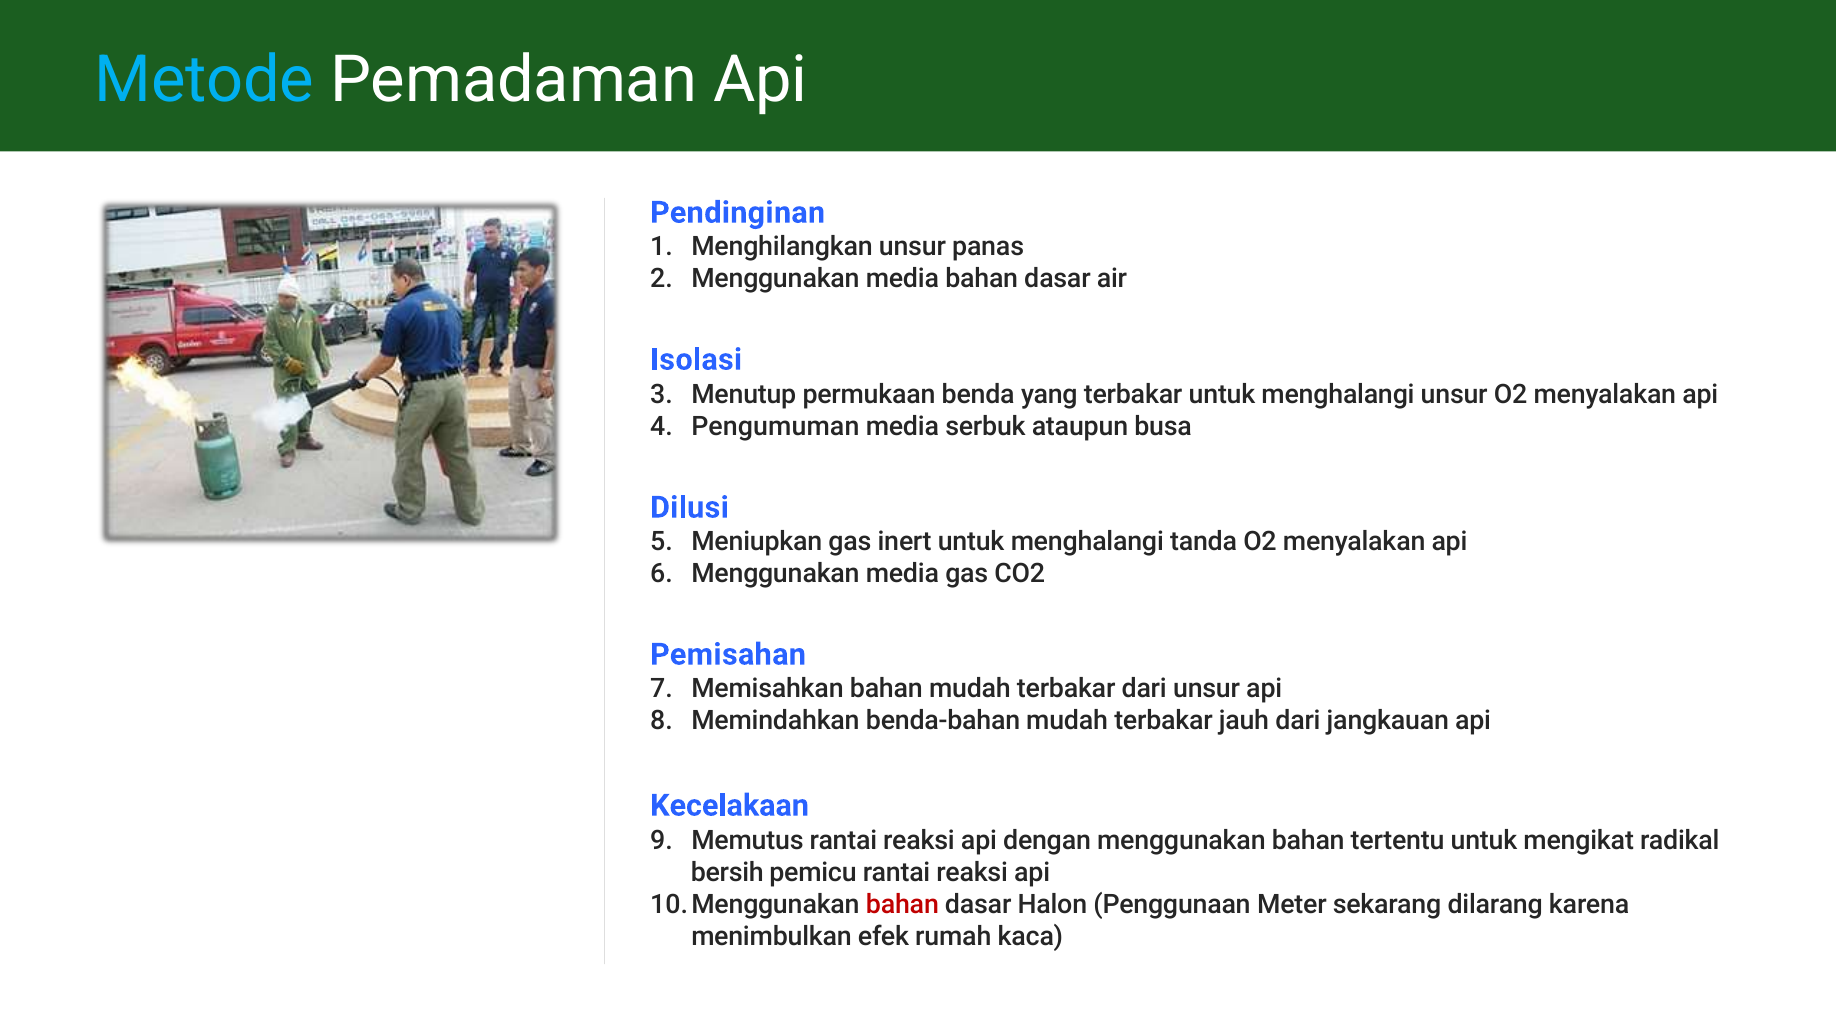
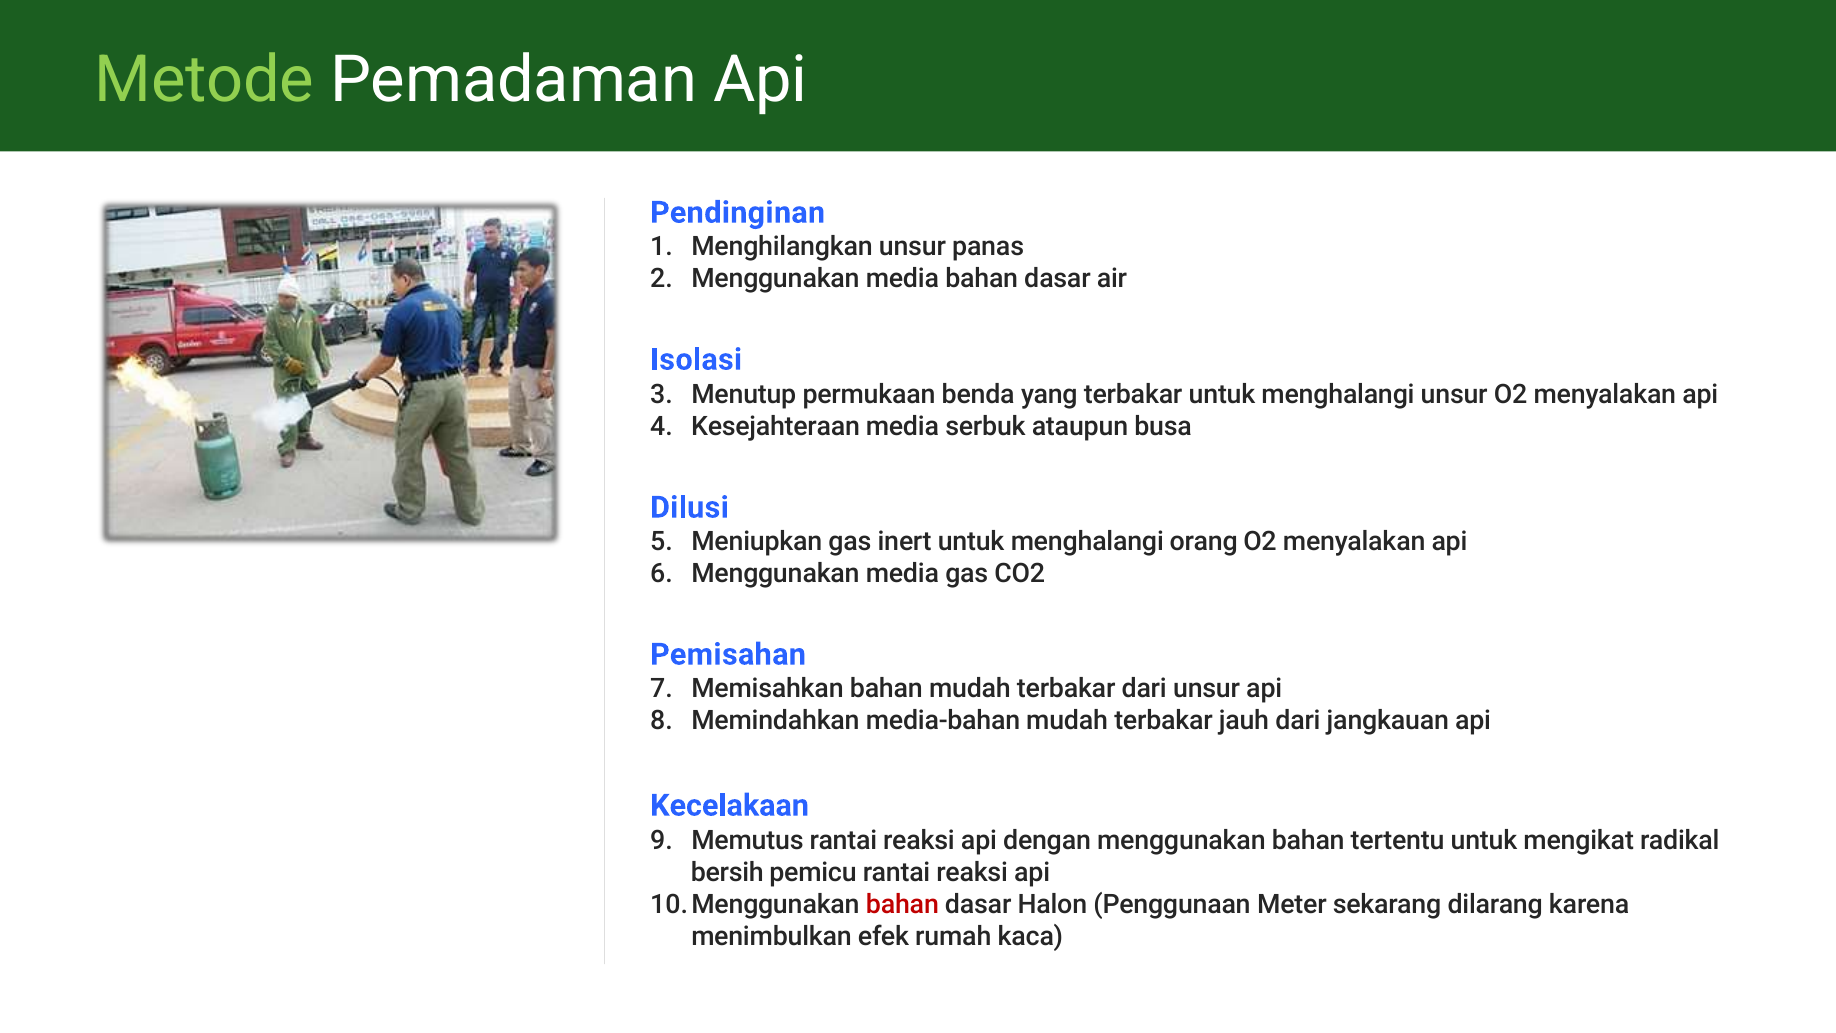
Metode colour: light blue -> light green
Pengumuman: Pengumuman -> Kesejahteraan
tanda: tanda -> orang
benda-bahan: benda-bahan -> media-bahan
